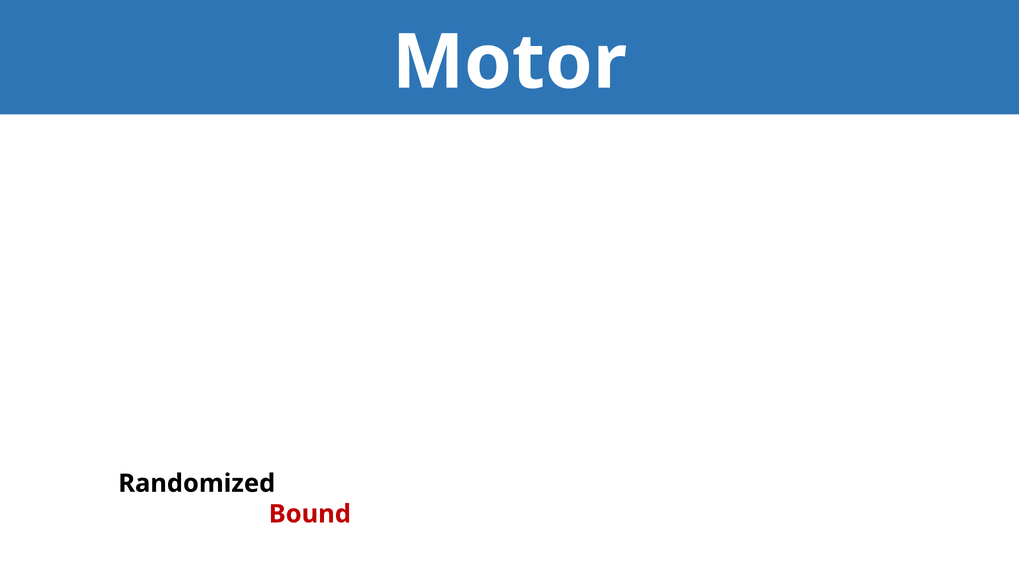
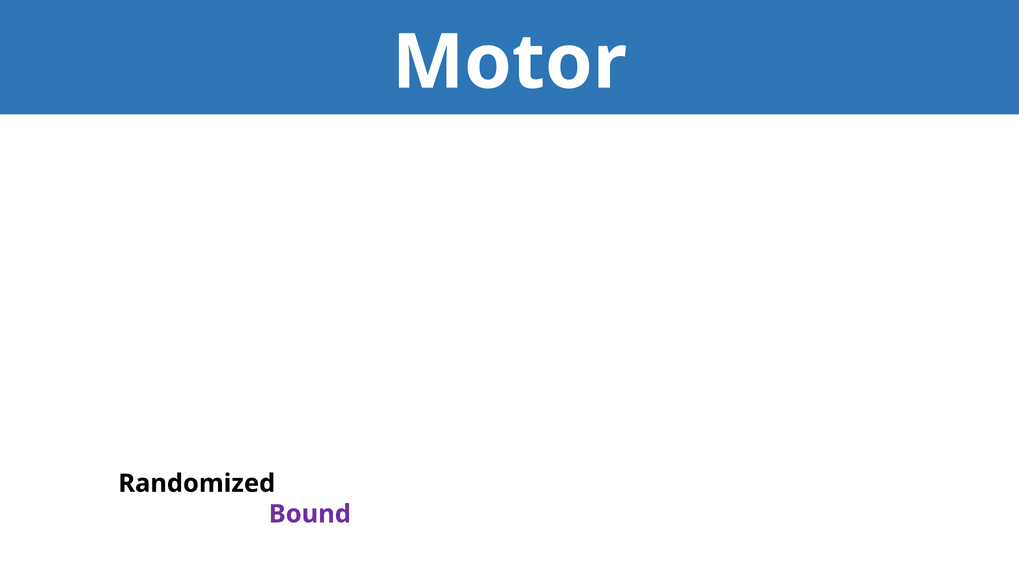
Bound colour: red -> purple
